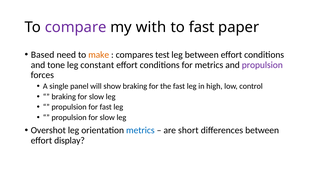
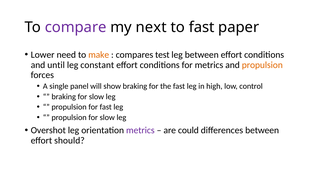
with: with -> next
Based: Based -> Lower
tone: tone -> until
propulsion at (262, 65) colour: purple -> orange
metrics at (140, 130) colour: blue -> purple
short: short -> could
display: display -> should
